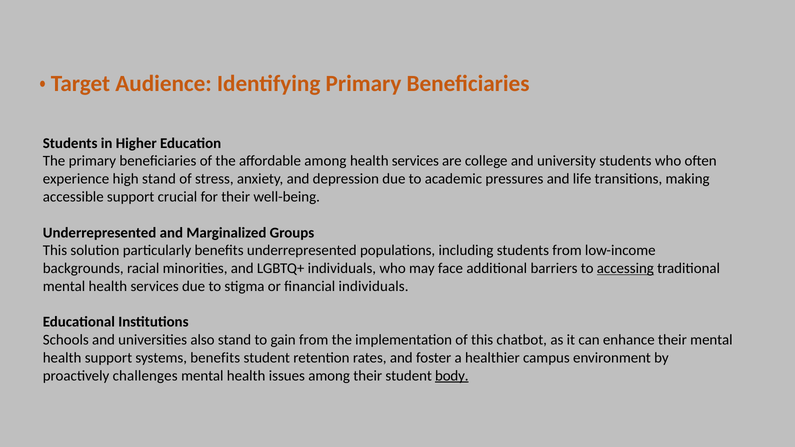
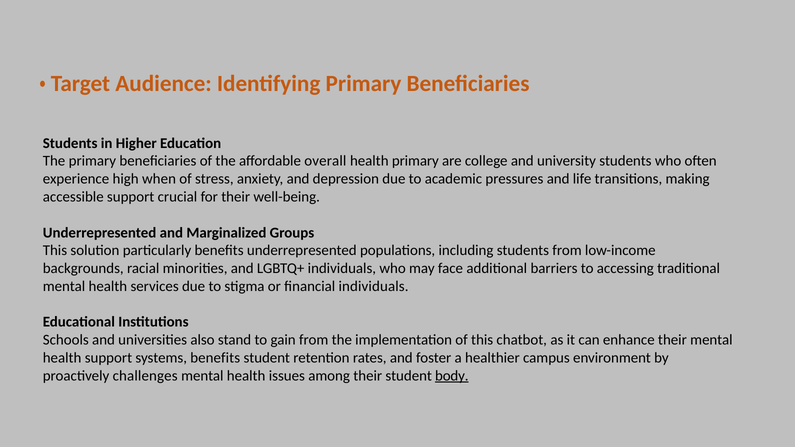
affordable among: among -> overall
services at (415, 161): services -> primary
high stand: stand -> when
accessing underline: present -> none
